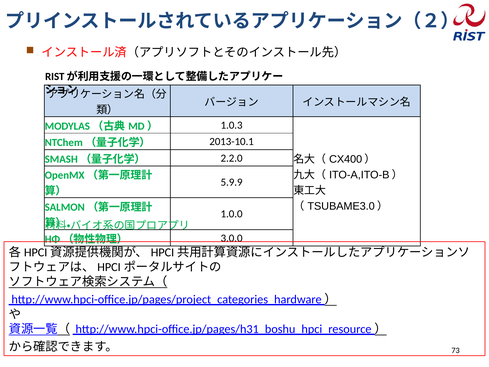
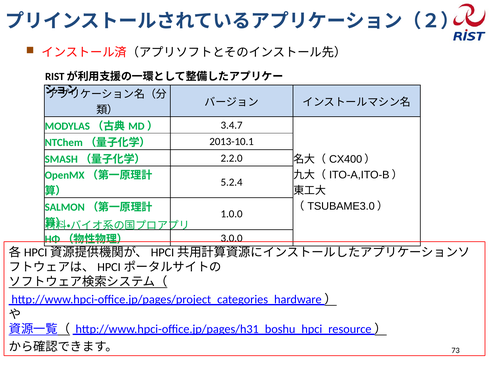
1.0.3: 1.0.3 -> 3.4.7
5.9.9: 5.9.9 -> 5.2.4
